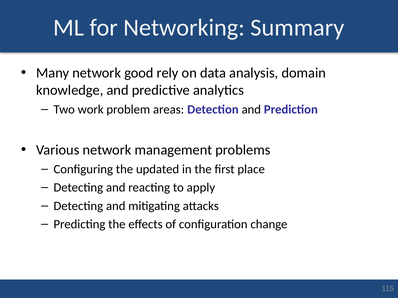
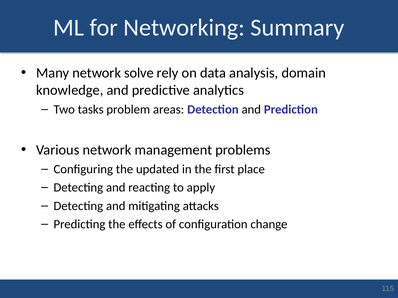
good: good -> solve
work: work -> tasks
